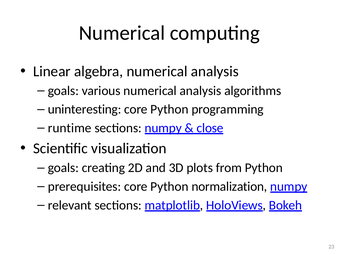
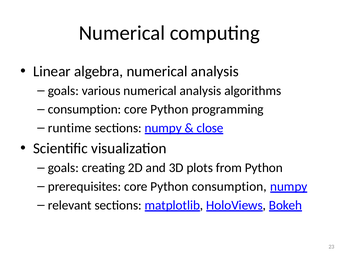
uninteresting at (85, 109): uninteresting -> consumption
Python normalization: normalization -> consumption
